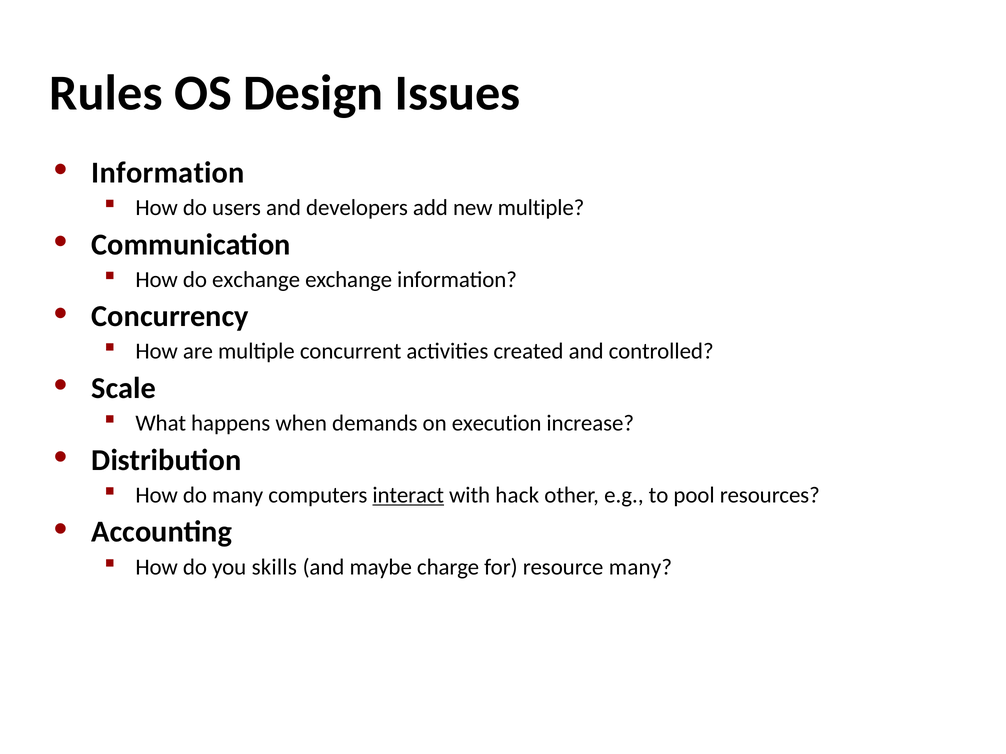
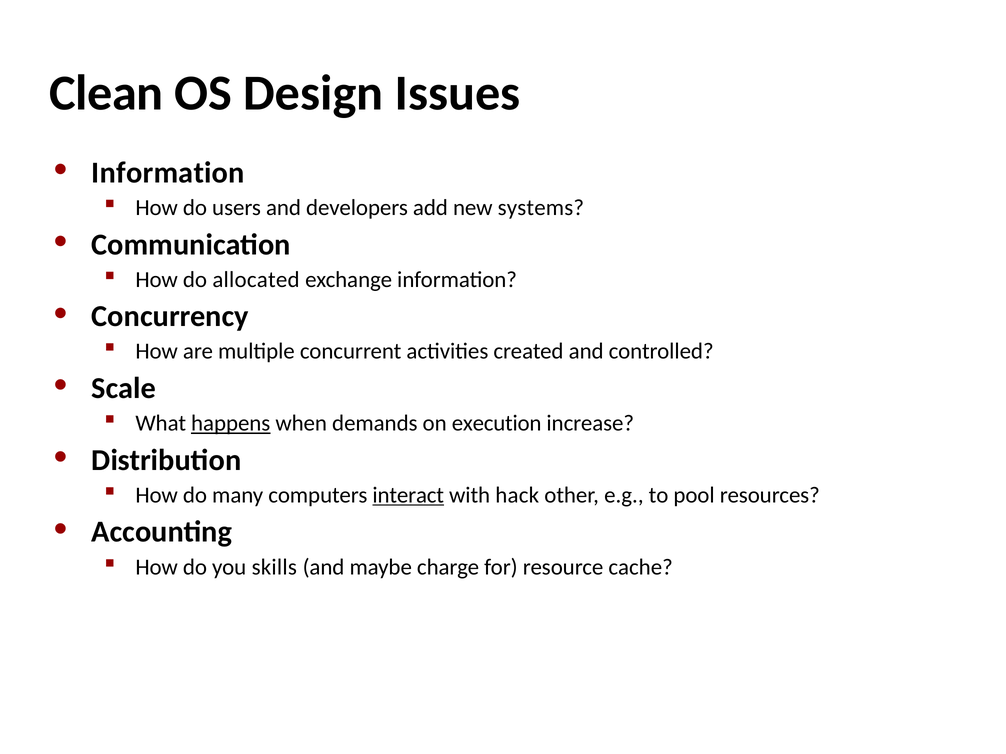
Rules: Rules -> Clean
new multiple: multiple -> systems
do exchange: exchange -> allocated
happens underline: none -> present
resource many: many -> cache
